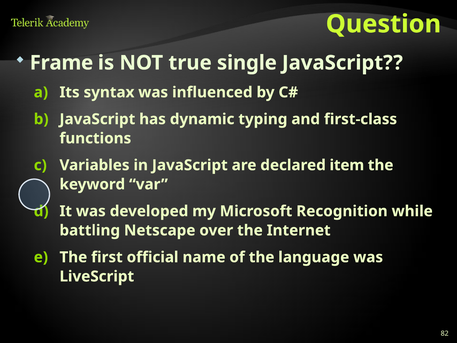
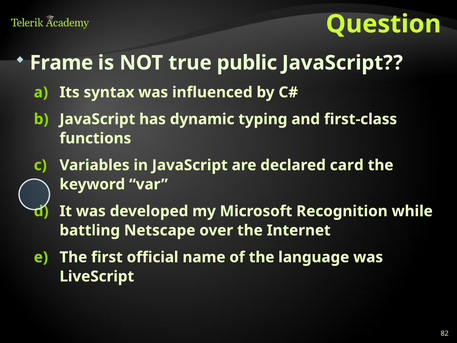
single: single -> public
item: item -> card
